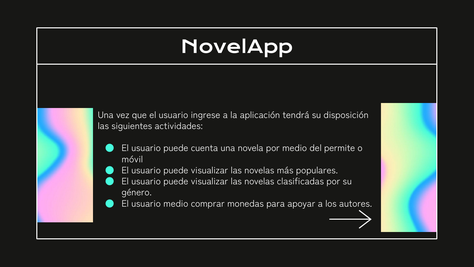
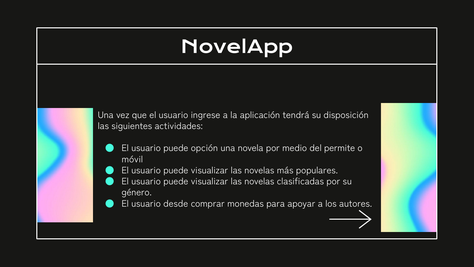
cuenta: cuenta -> opción
usuario medio: medio -> desde
